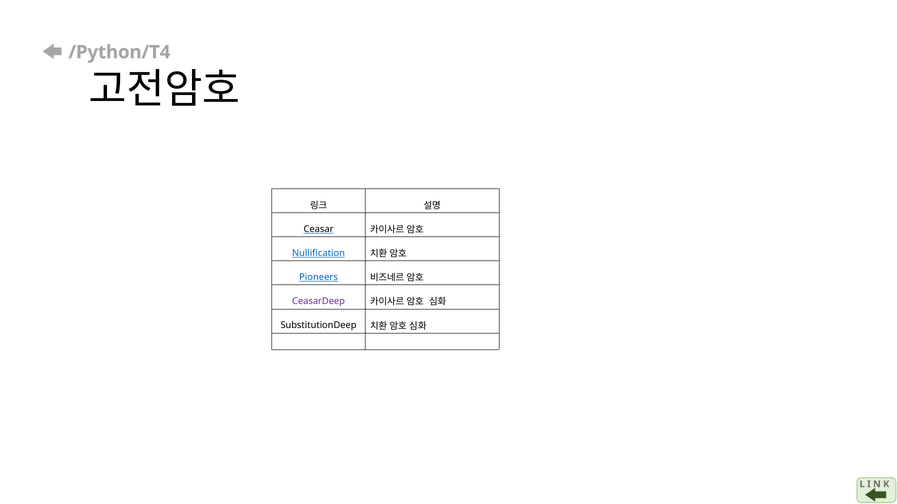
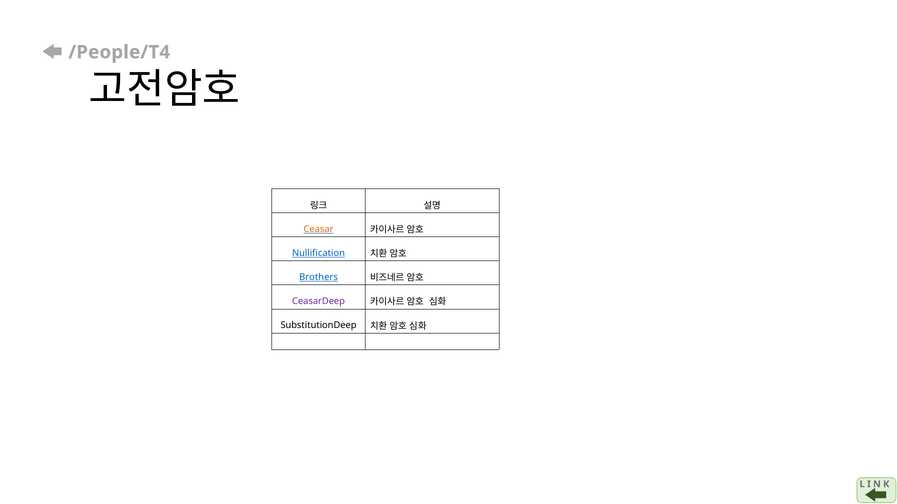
/Python/T4: /Python/T4 -> /People/T4
Ceasar colour: black -> orange
Pioneers: Pioneers -> Brothers
